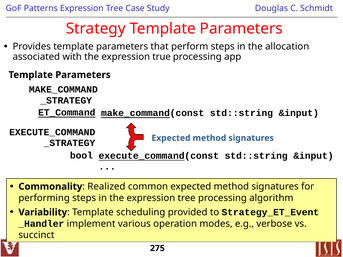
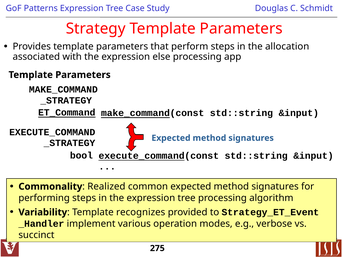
true: true -> else
scheduling: scheduling -> recognizes
